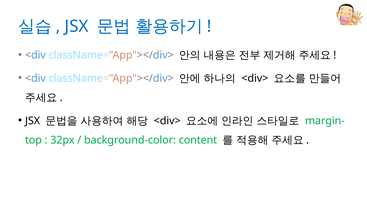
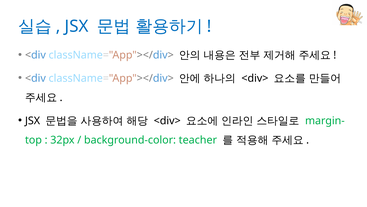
content: content -> teacher
